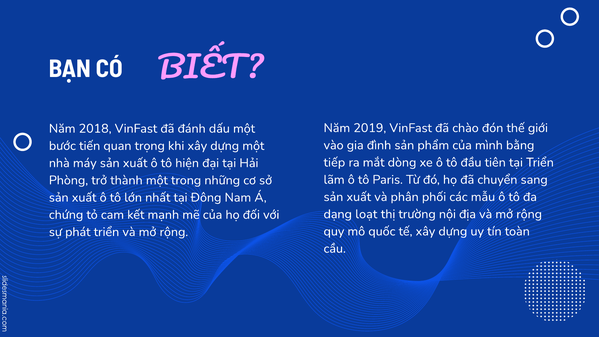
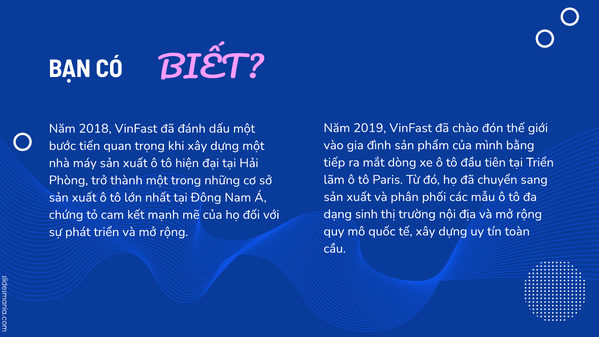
loạt: loạt -> sinh
